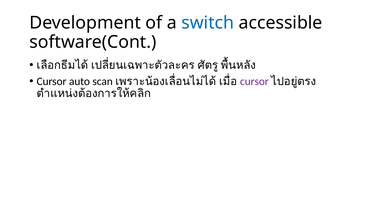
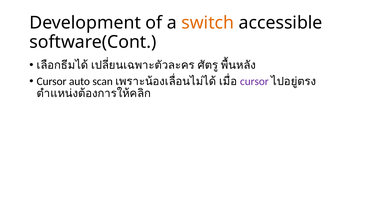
switch colour: blue -> orange
